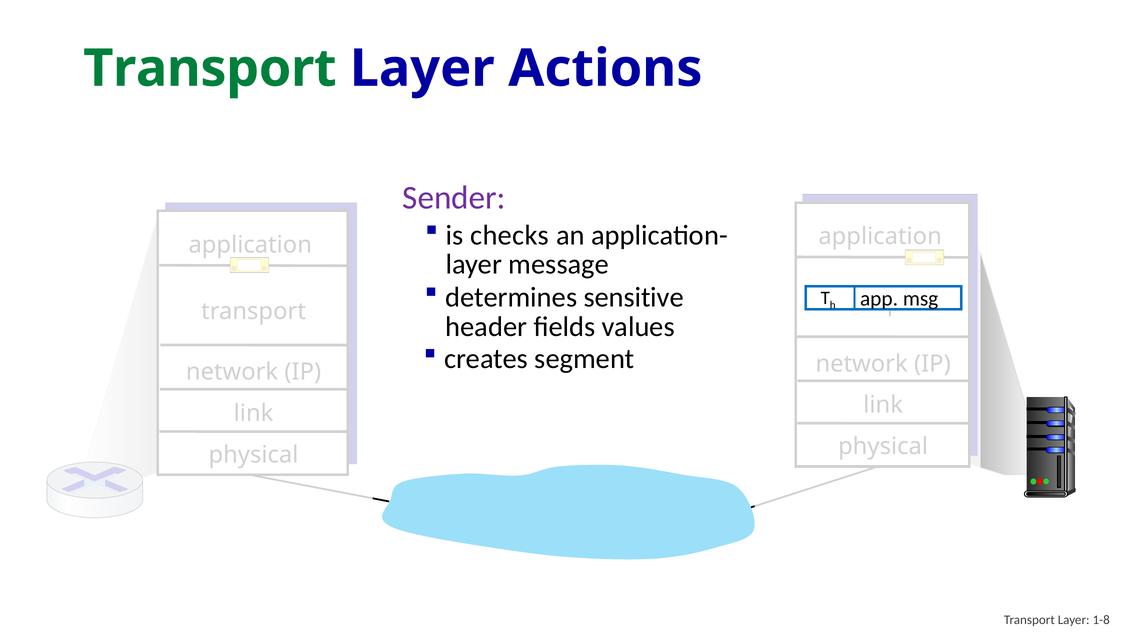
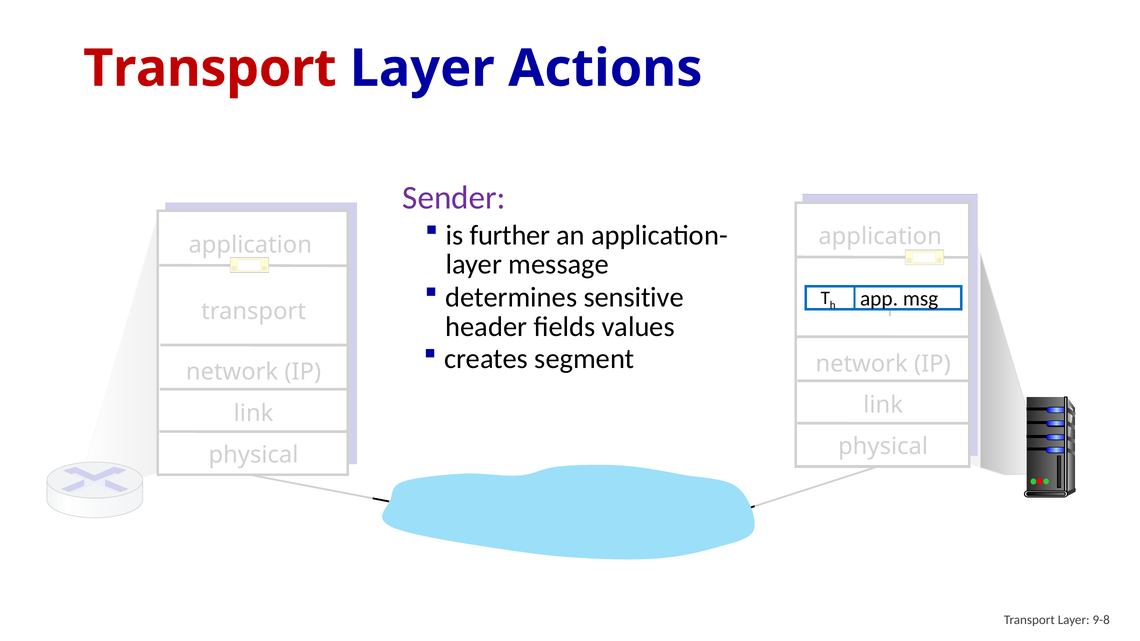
Transport at (210, 69) colour: green -> red
checks: checks -> further
1-8: 1-8 -> 9-8
